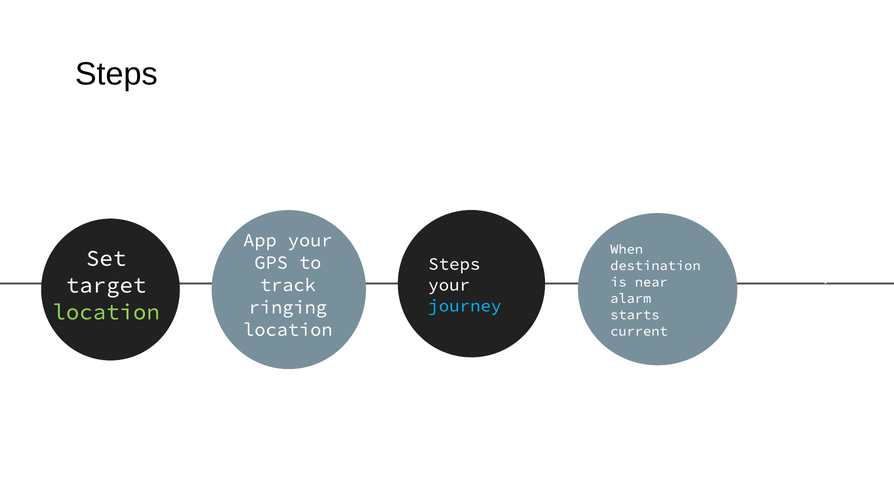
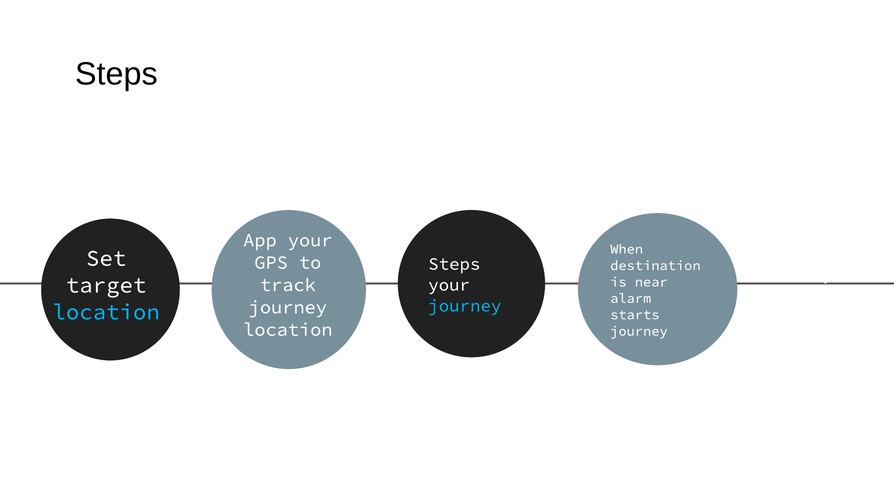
ringing at (288, 307): ringing -> journey
location at (106, 312) colour: light green -> light blue
current at (639, 331): current -> journey
